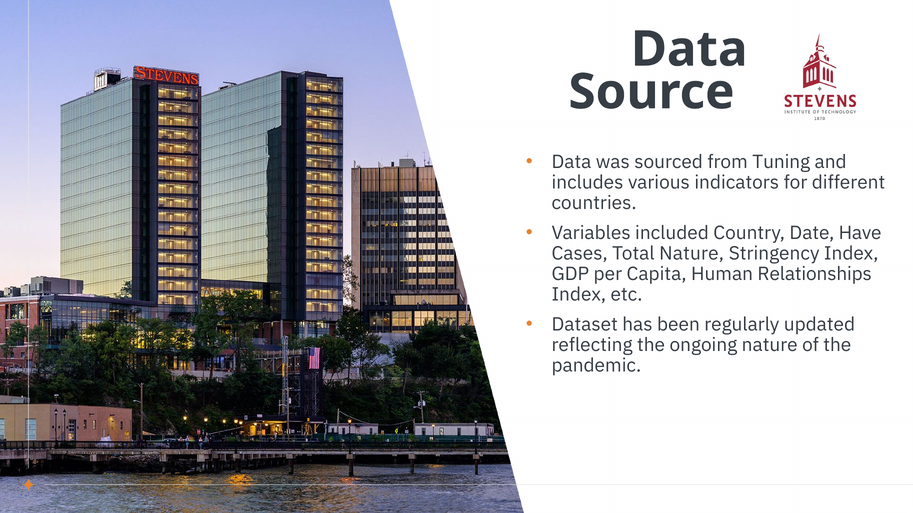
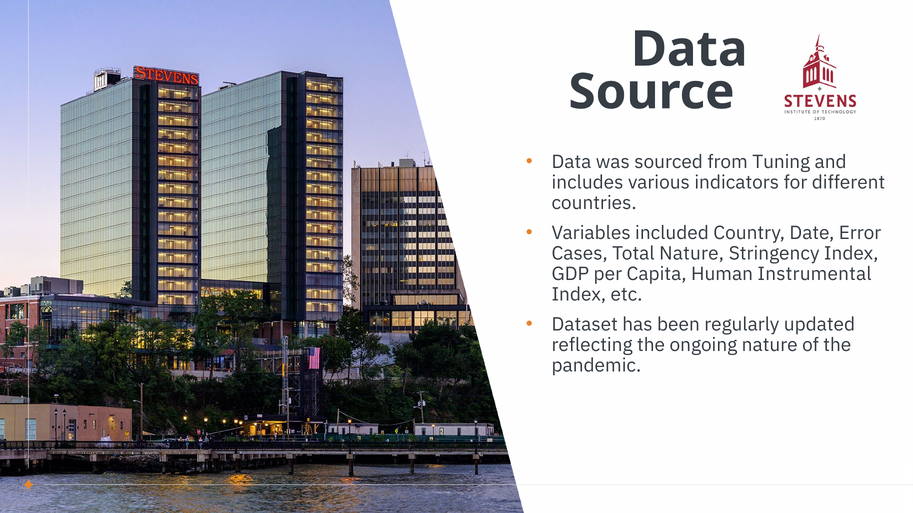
Have: Have -> Error
Relationships: Relationships -> Instrumental
